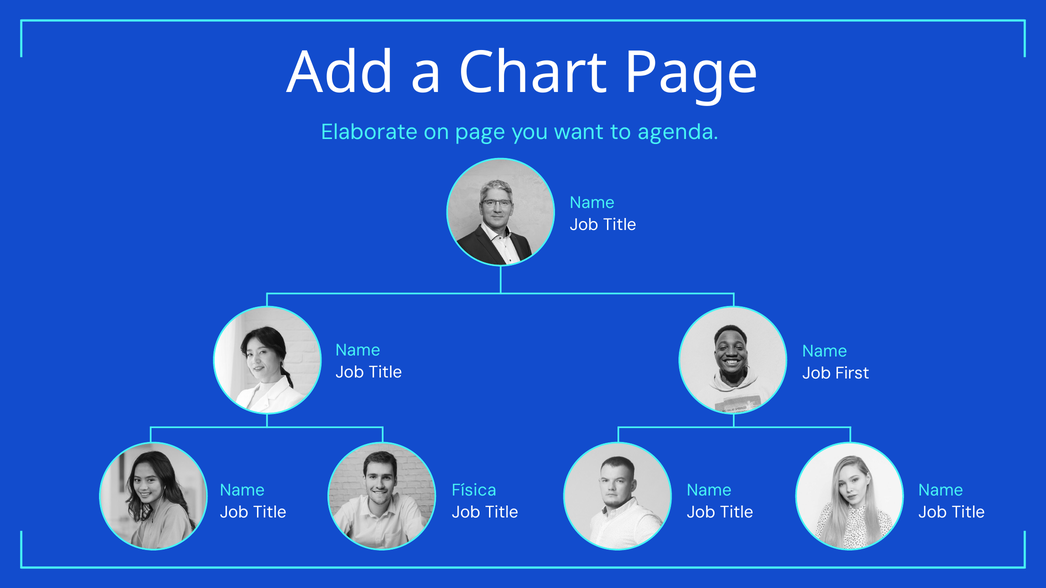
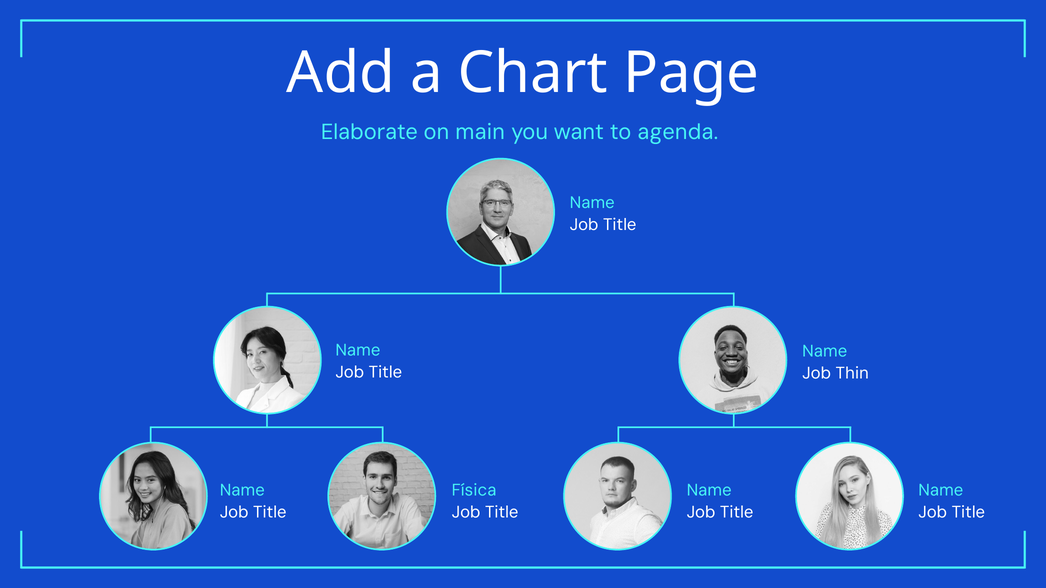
on page: page -> main
First: First -> Thin
